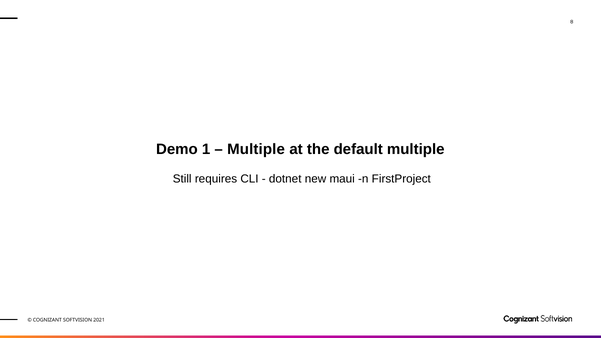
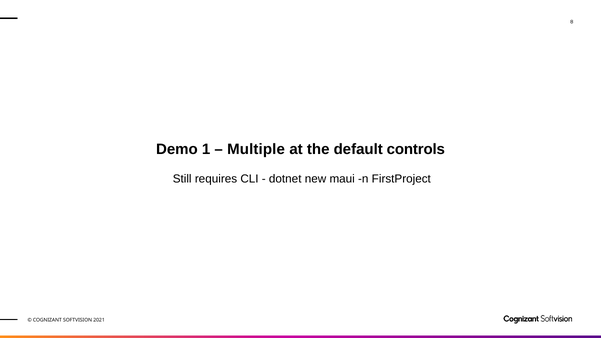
default multiple: multiple -> controls
